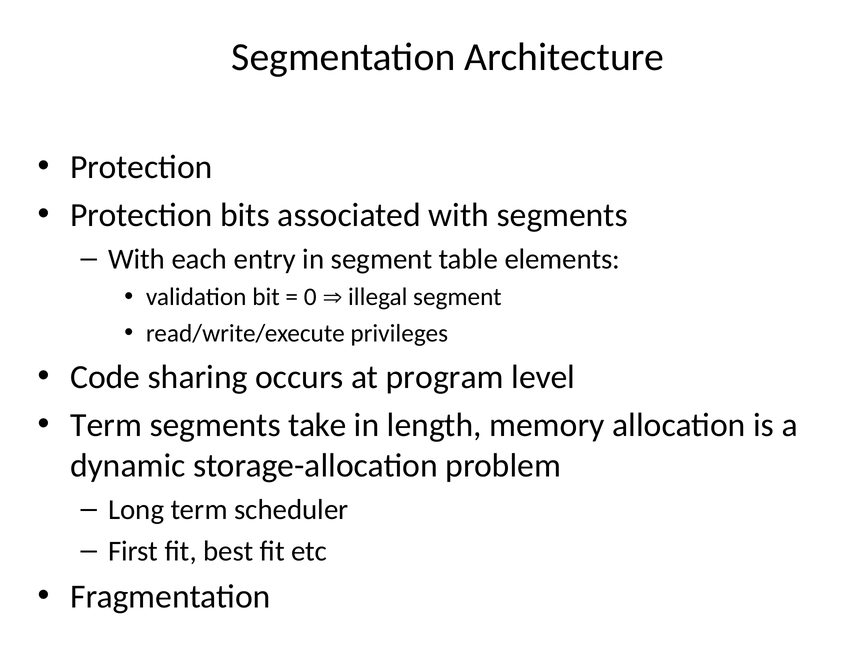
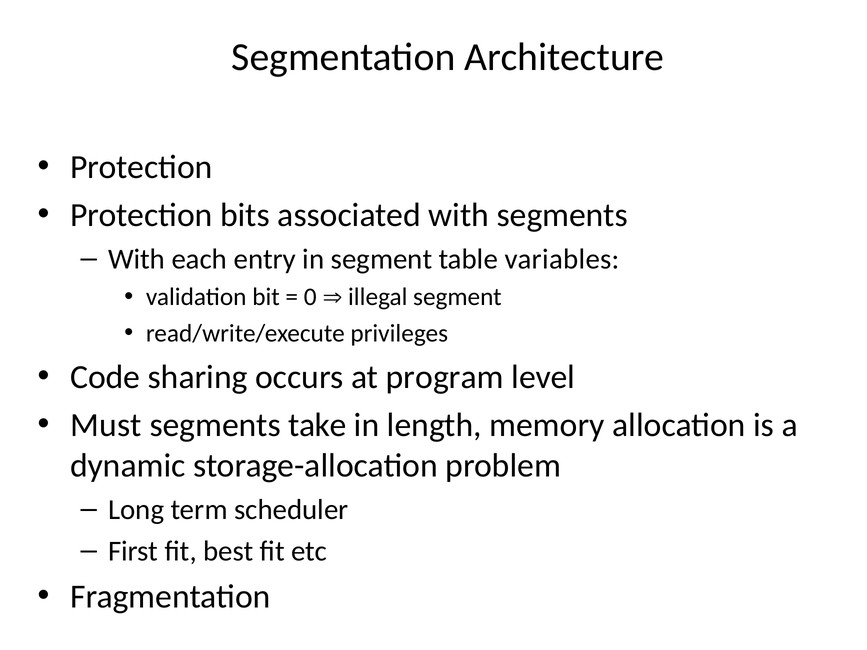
elements: elements -> variables
Term at (106, 425): Term -> Must
